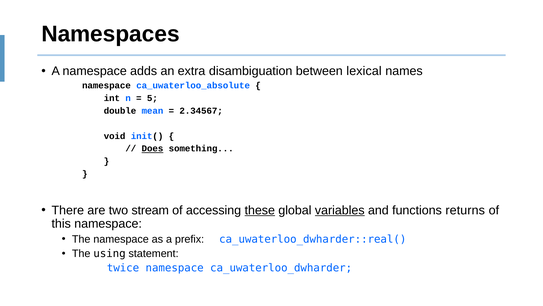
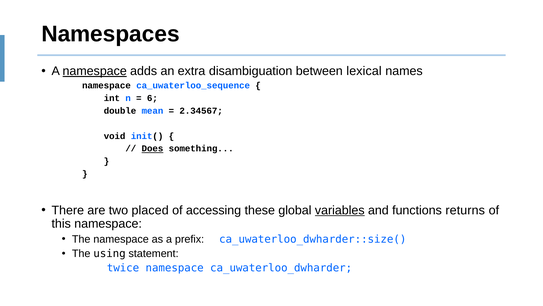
namespace at (95, 71) underline: none -> present
ca_uwaterloo_absolute: ca_uwaterloo_absolute -> ca_uwaterloo_sequence
5: 5 -> 6
stream: stream -> placed
these underline: present -> none
ca_uwaterloo_dwharder::real(: ca_uwaterloo_dwharder::real( -> ca_uwaterloo_dwharder::size(
